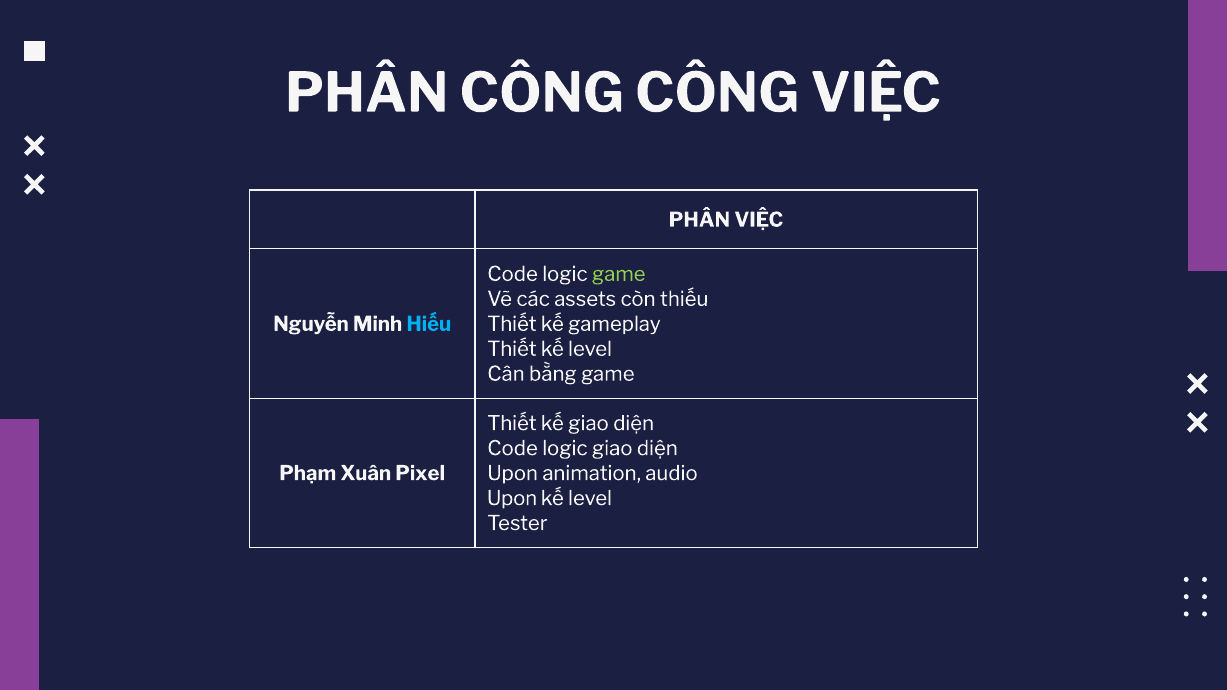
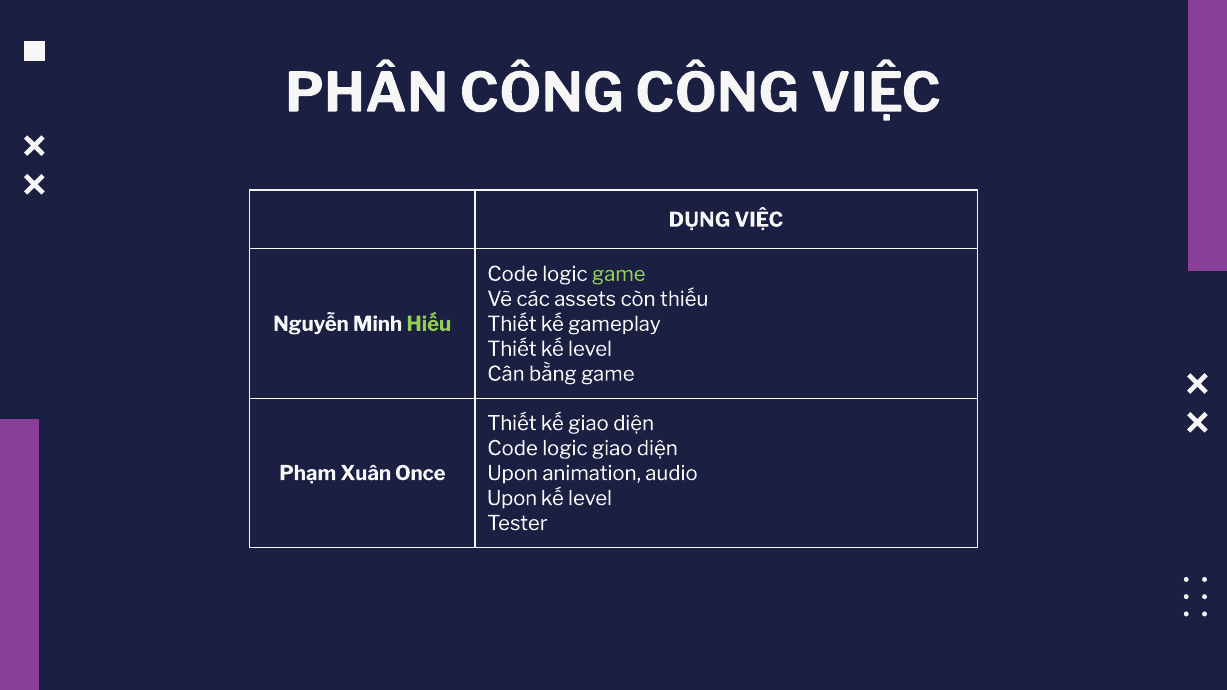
PHÂN at (699, 220): PHÂN -> DỤNG
Hiếu colour: light blue -> light green
Pixel: Pixel -> Once
